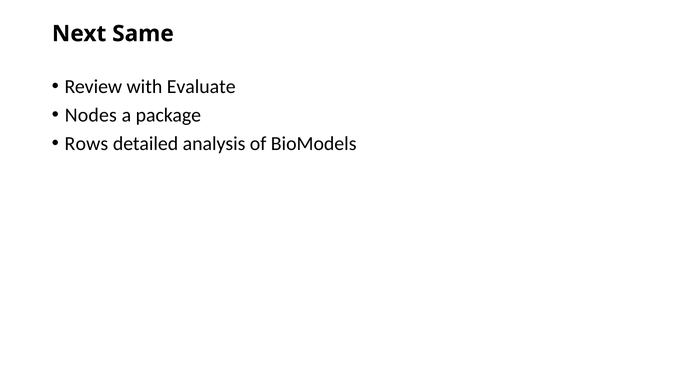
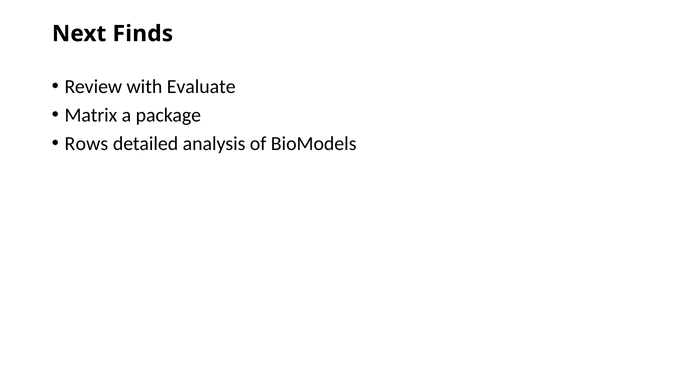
Same: Same -> Finds
Nodes: Nodes -> Matrix
